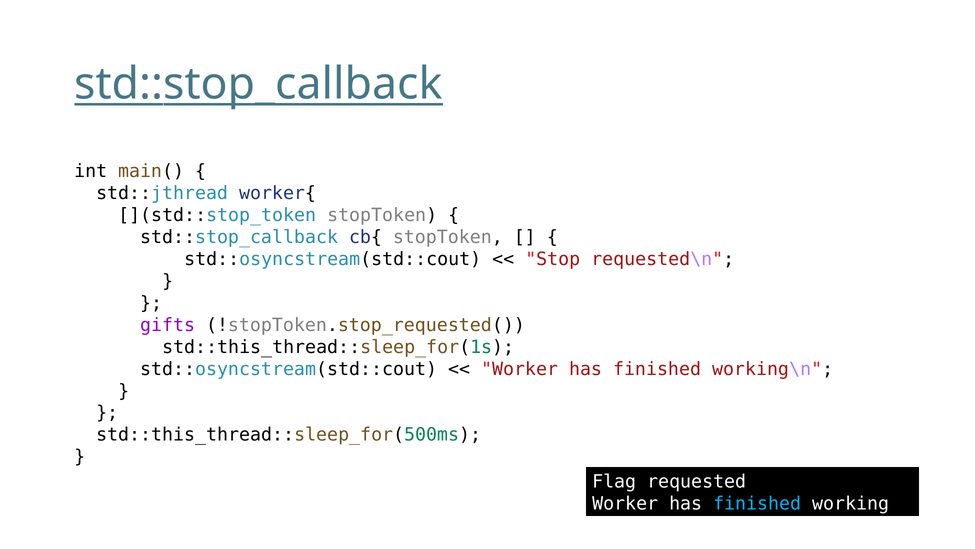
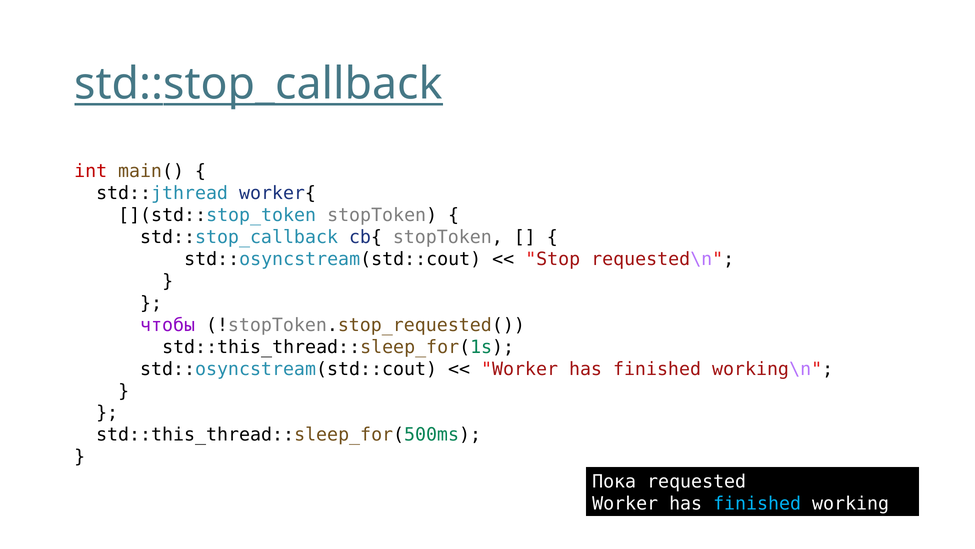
int colour: black -> red
gifts: gifts -> чтобы
Flag: Flag -> Пока
